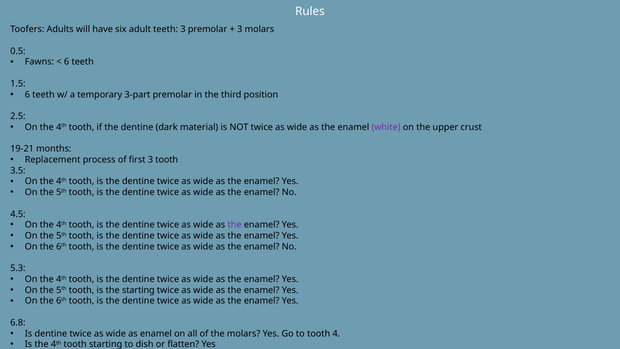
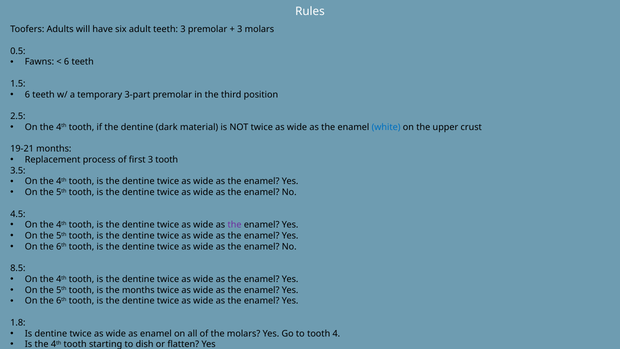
white colour: purple -> blue
5.3: 5.3 -> 8.5
the starting: starting -> months
6.8: 6.8 -> 1.8
